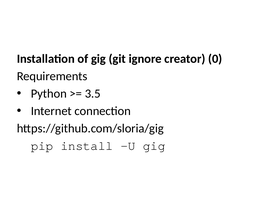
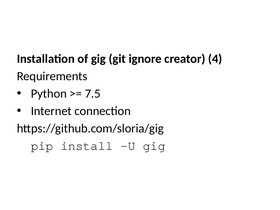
0: 0 -> 4
3.5: 3.5 -> 7.5
